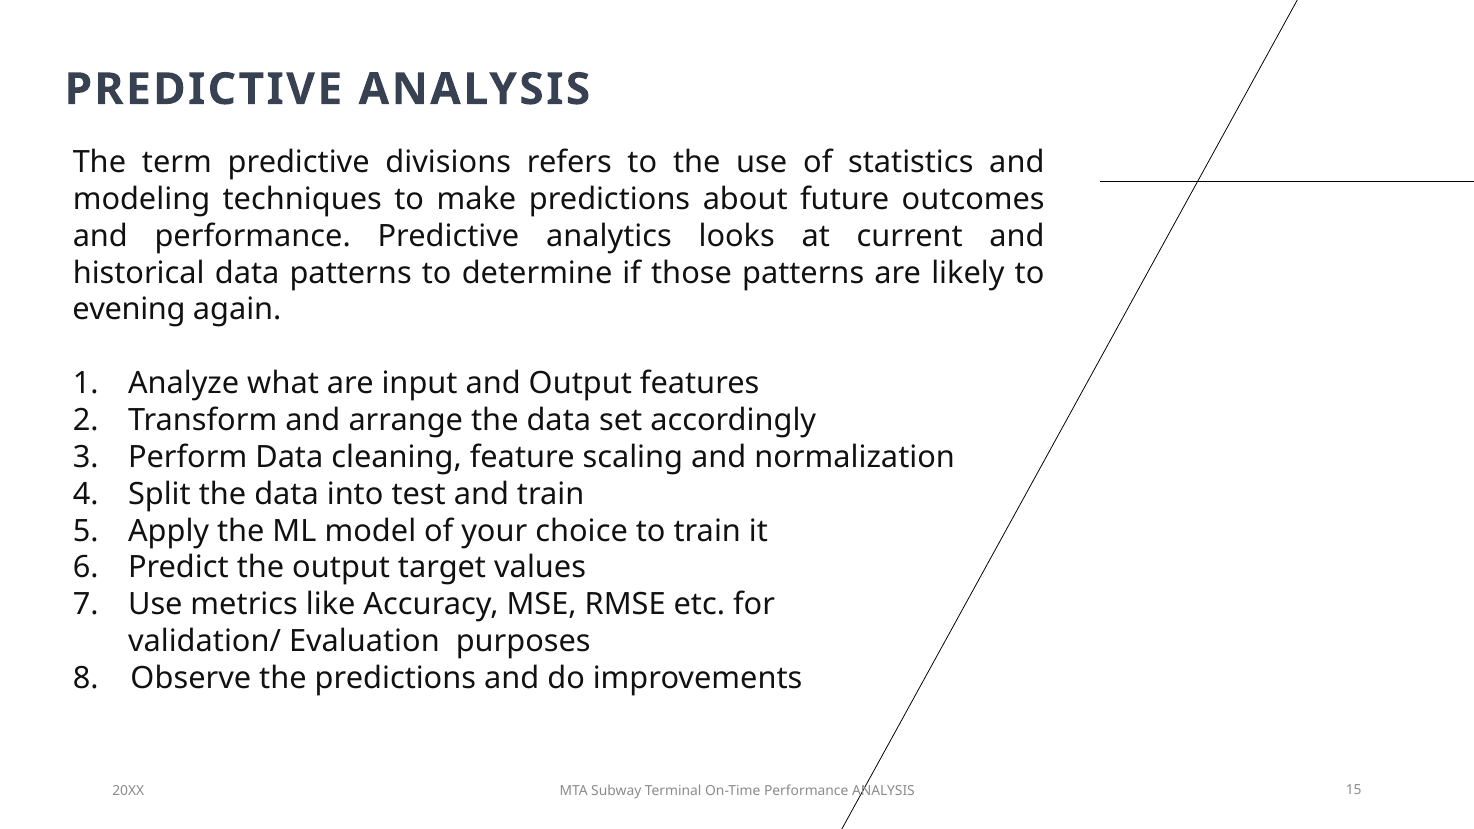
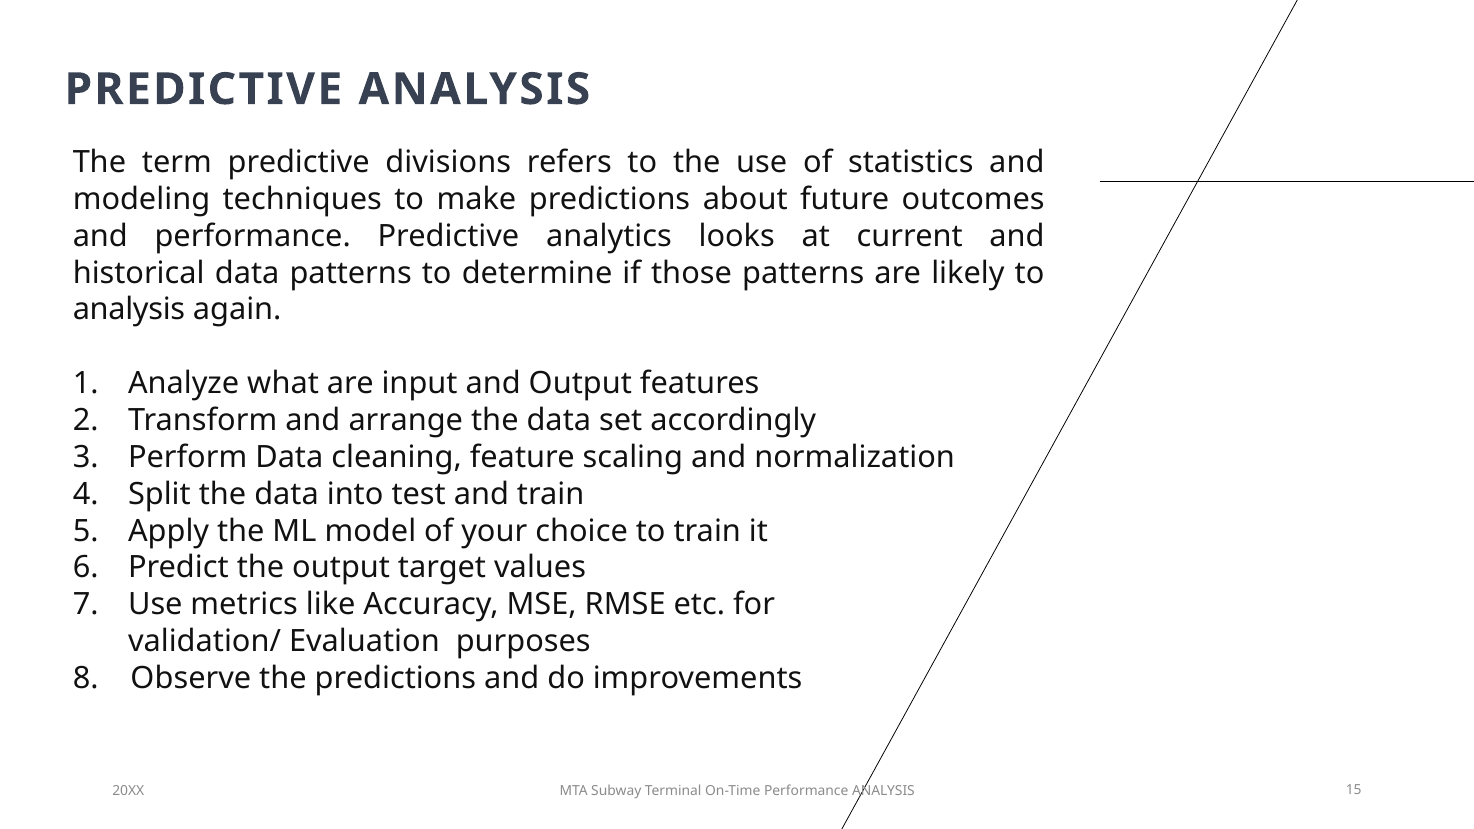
evening at (129, 310): evening -> analysis
